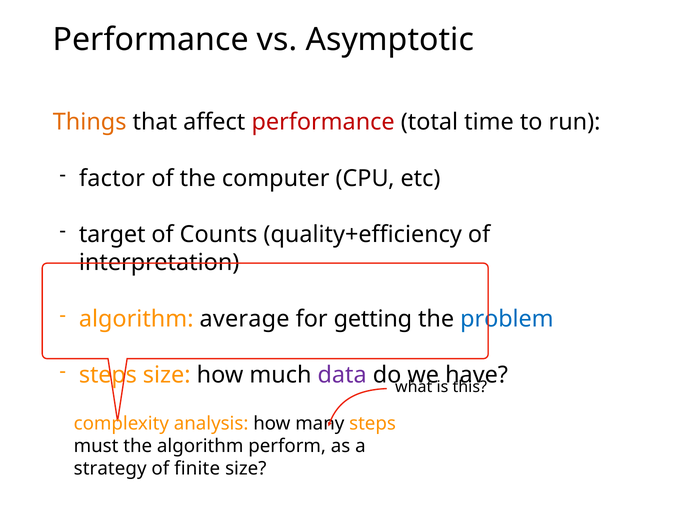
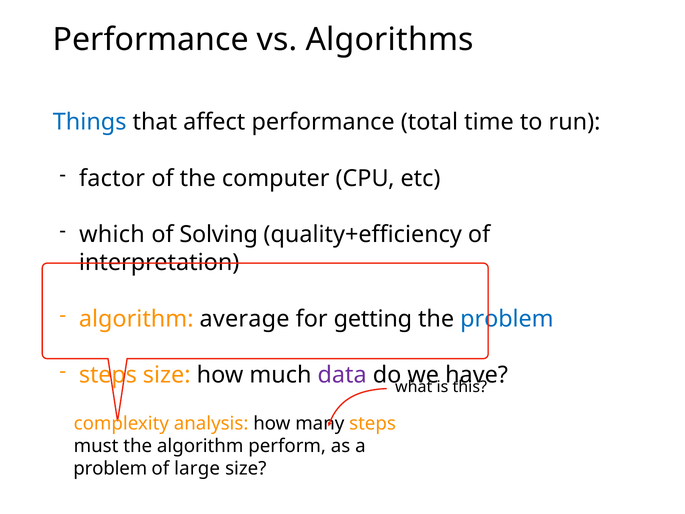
Asymptotic: Asymptotic -> Algorithms
Things colour: orange -> blue
performance at (323, 122) colour: red -> black
target: target -> which
Counts: Counts -> Solving
strategy at (110, 468): strategy -> problem
finite: finite -> large
